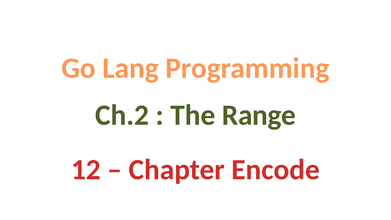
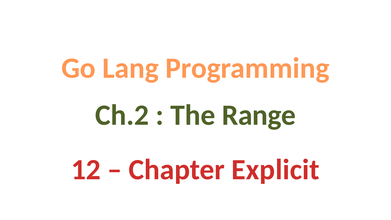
Encode: Encode -> Explicit
